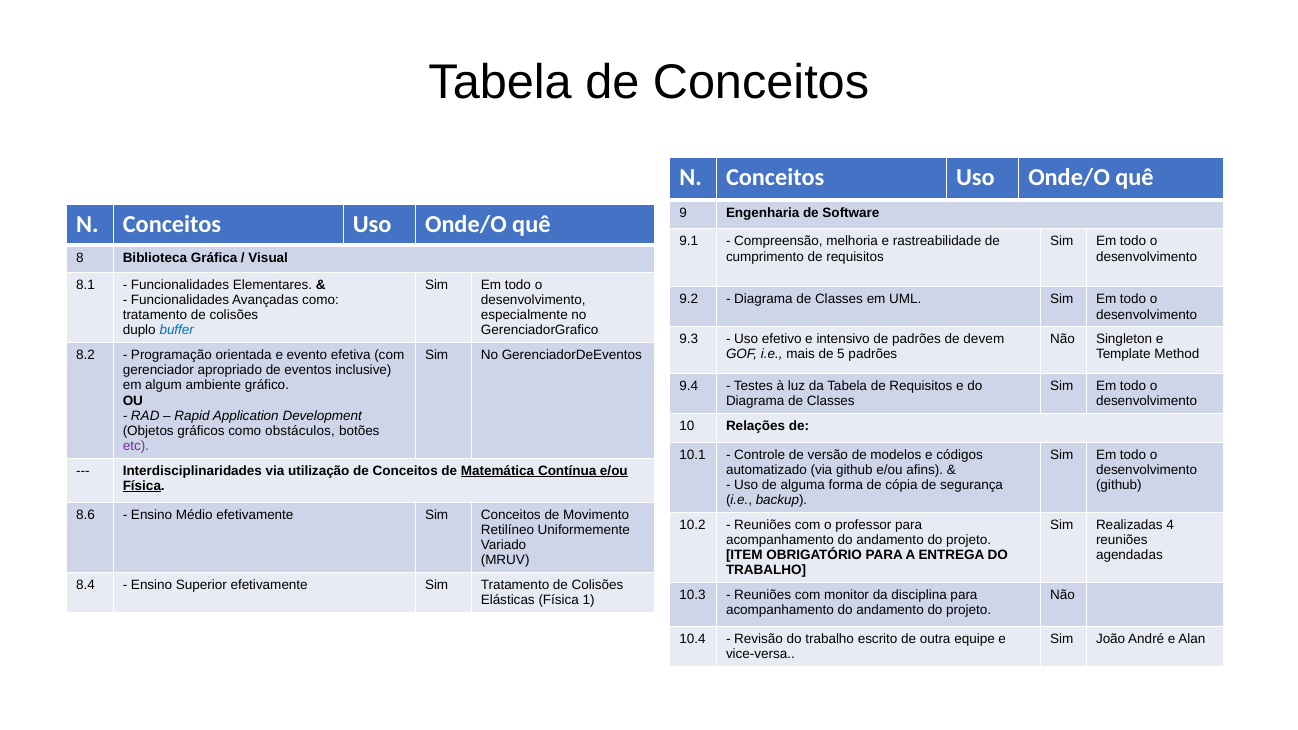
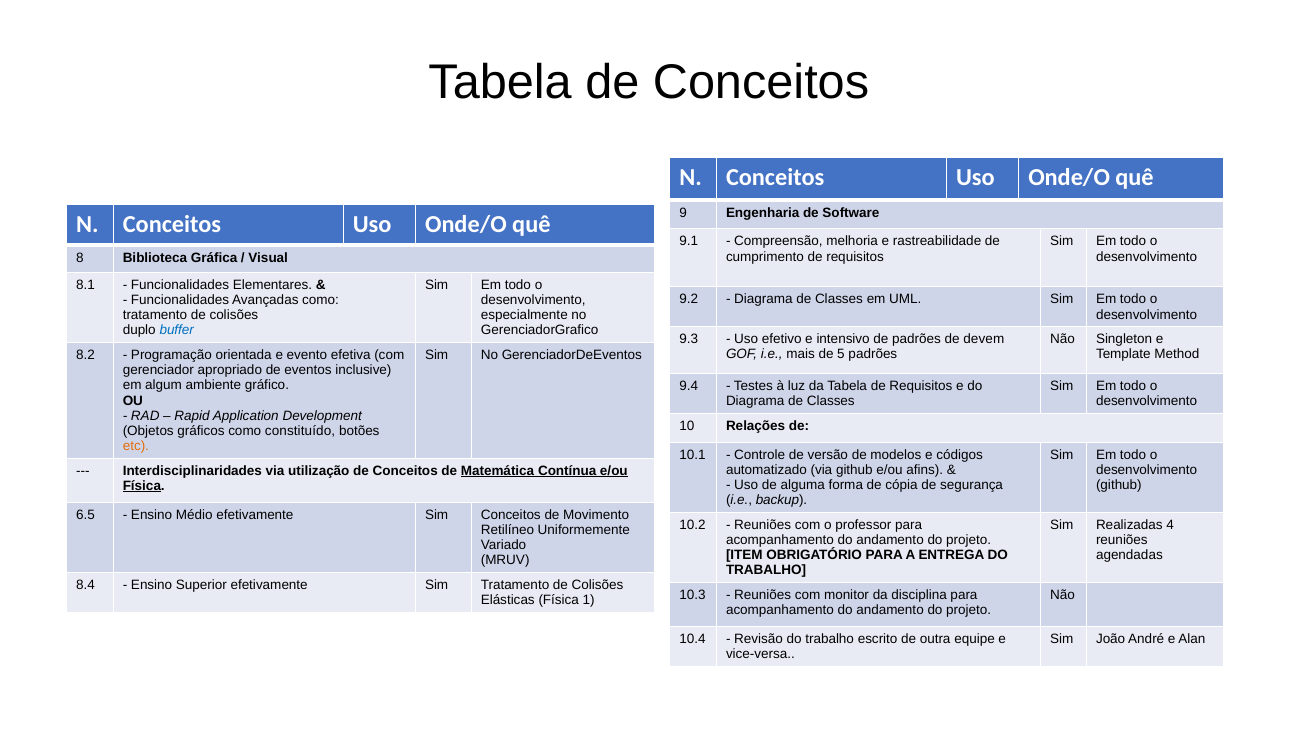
obstáculos: obstáculos -> constituído
etc colour: purple -> orange
8.6: 8.6 -> 6.5
